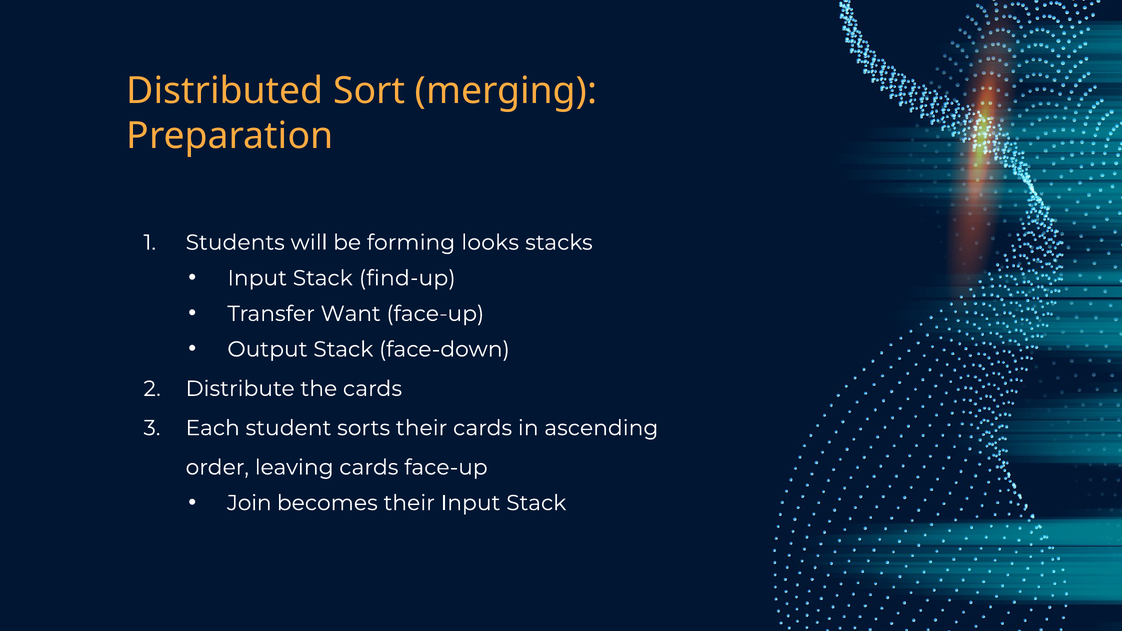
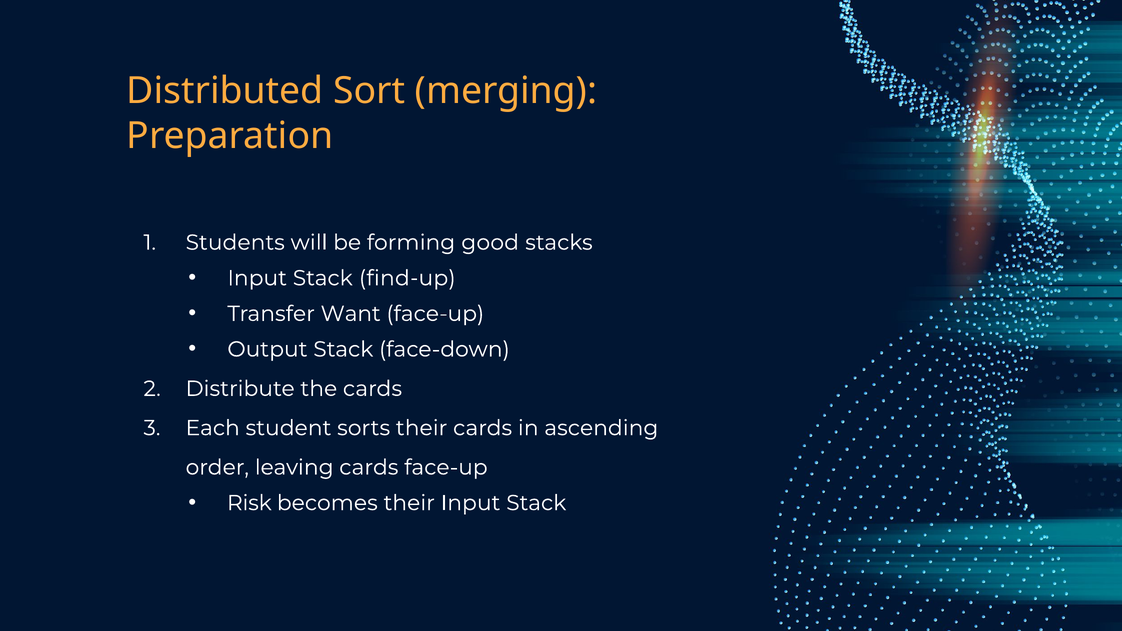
looks: looks -> good
Join: Join -> Risk
